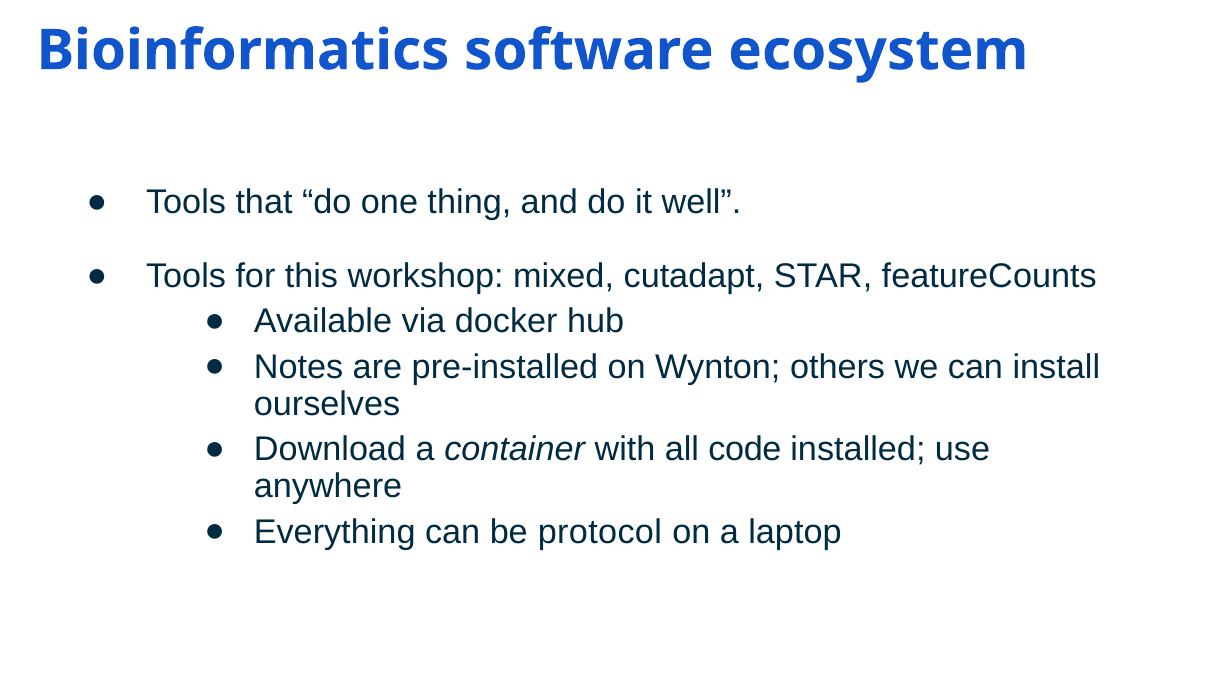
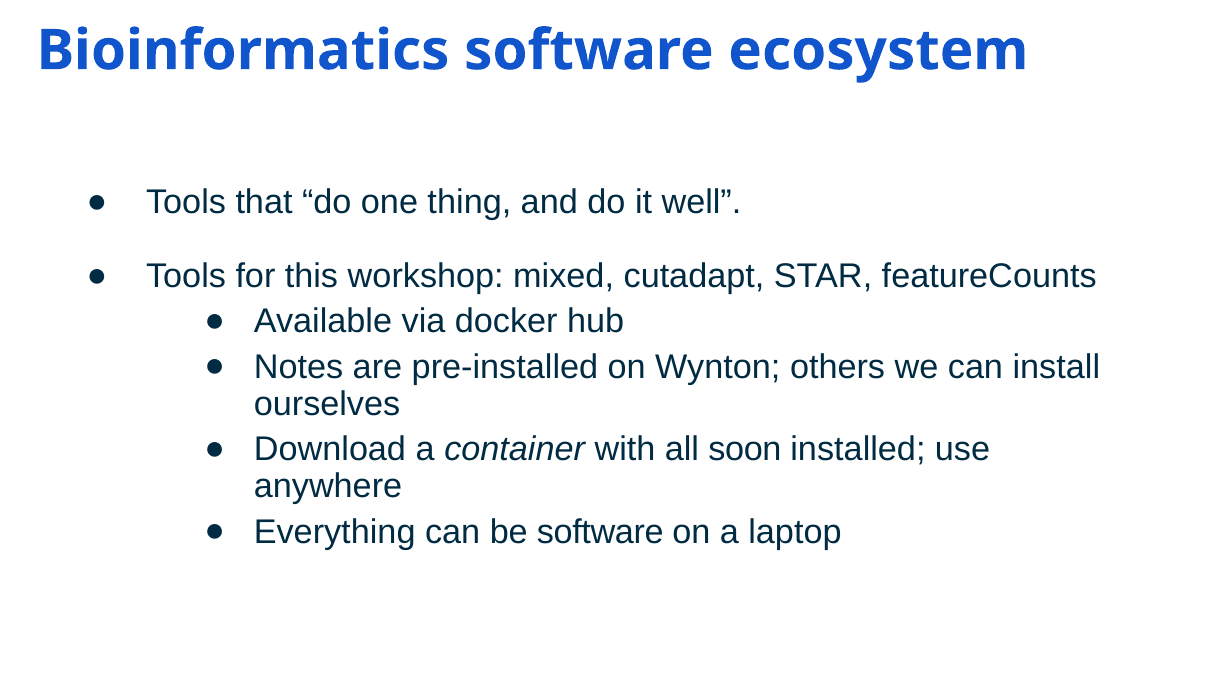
code: code -> soon
be protocol: protocol -> software
